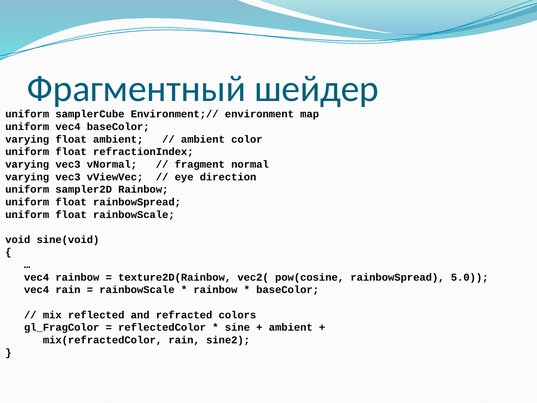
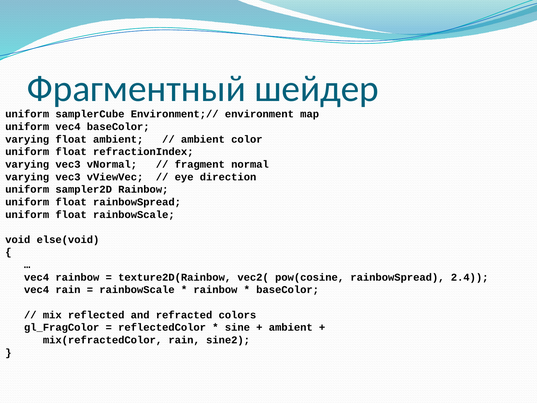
sine(void: sine(void -> else(void
5.0: 5.0 -> 2.4
